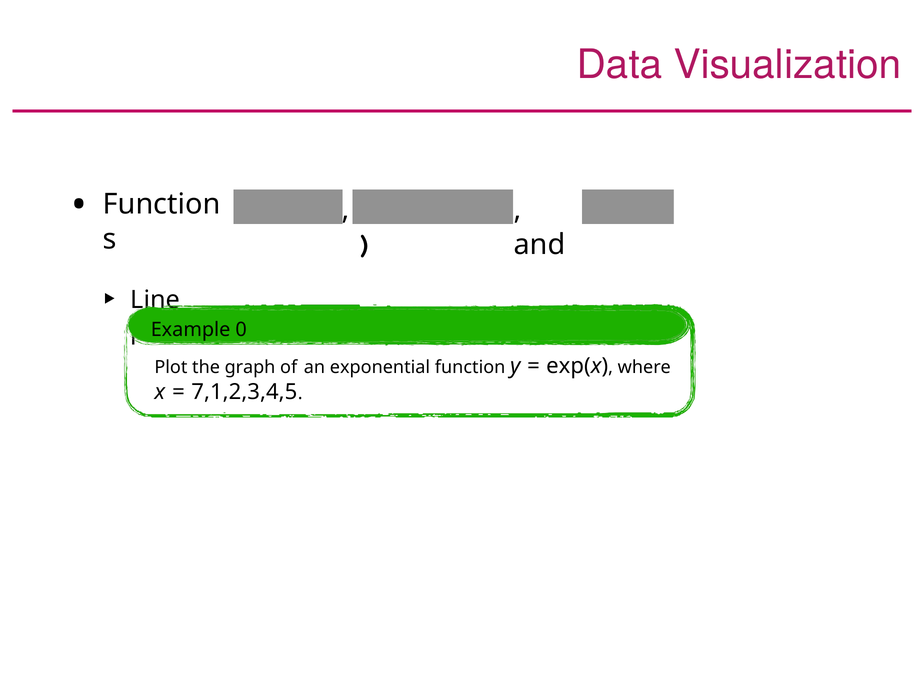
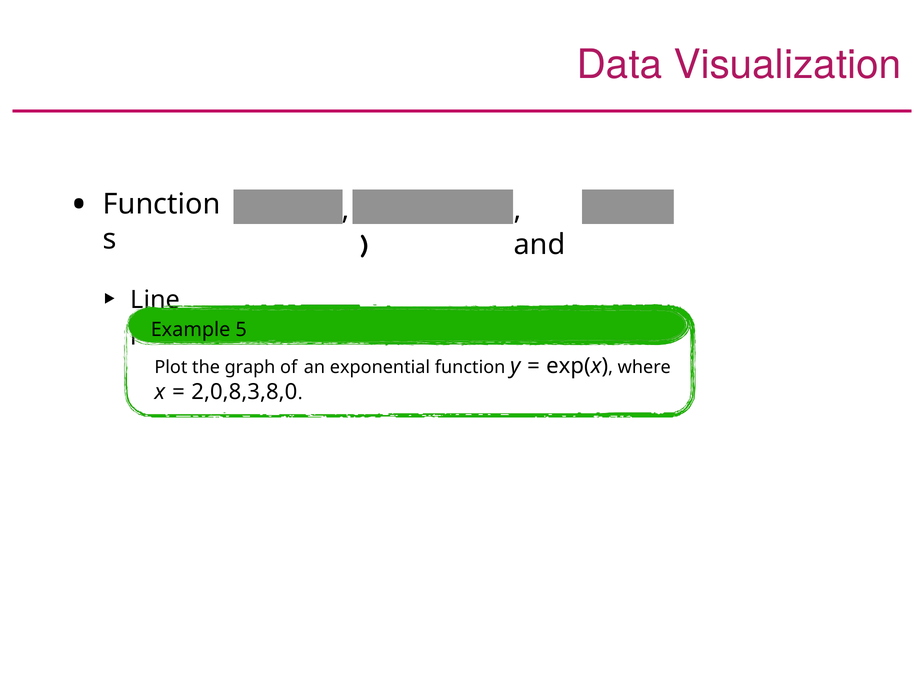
0: 0 -> 5
7,1,2,3,4,5: 7,1,2,3,4,5 -> 2,0,8,3,8,0
